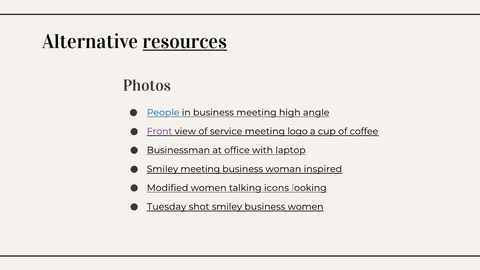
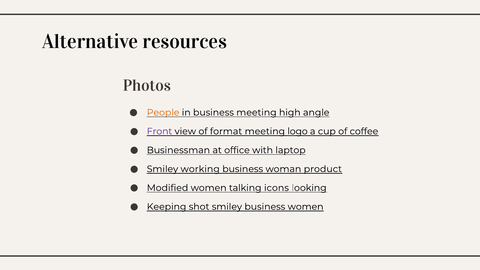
resources underline: present -> none
People colour: blue -> orange
service: service -> format
Smiley meeting: meeting -> working
inspired: inspired -> product
Tuesday: Tuesday -> Keeping
